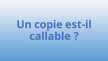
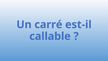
copie: copie -> carré
